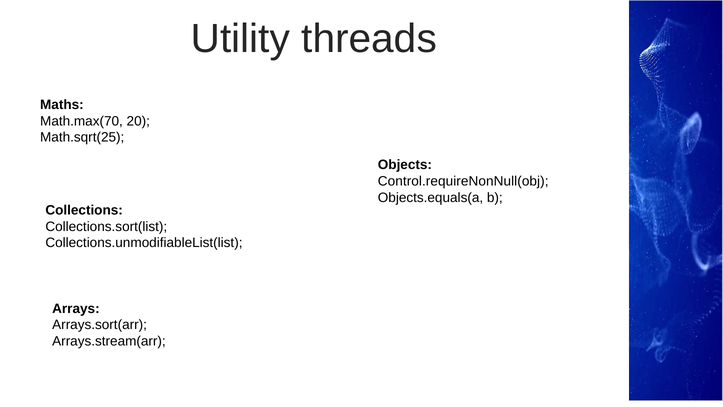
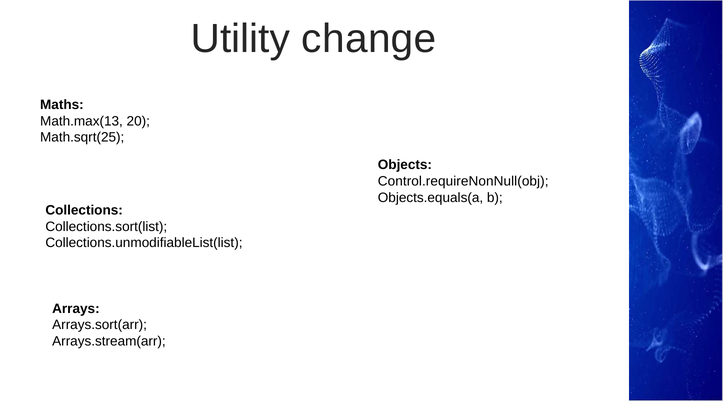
threads: threads -> change
Math.max(70: Math.max(70 -> Math.max(13
